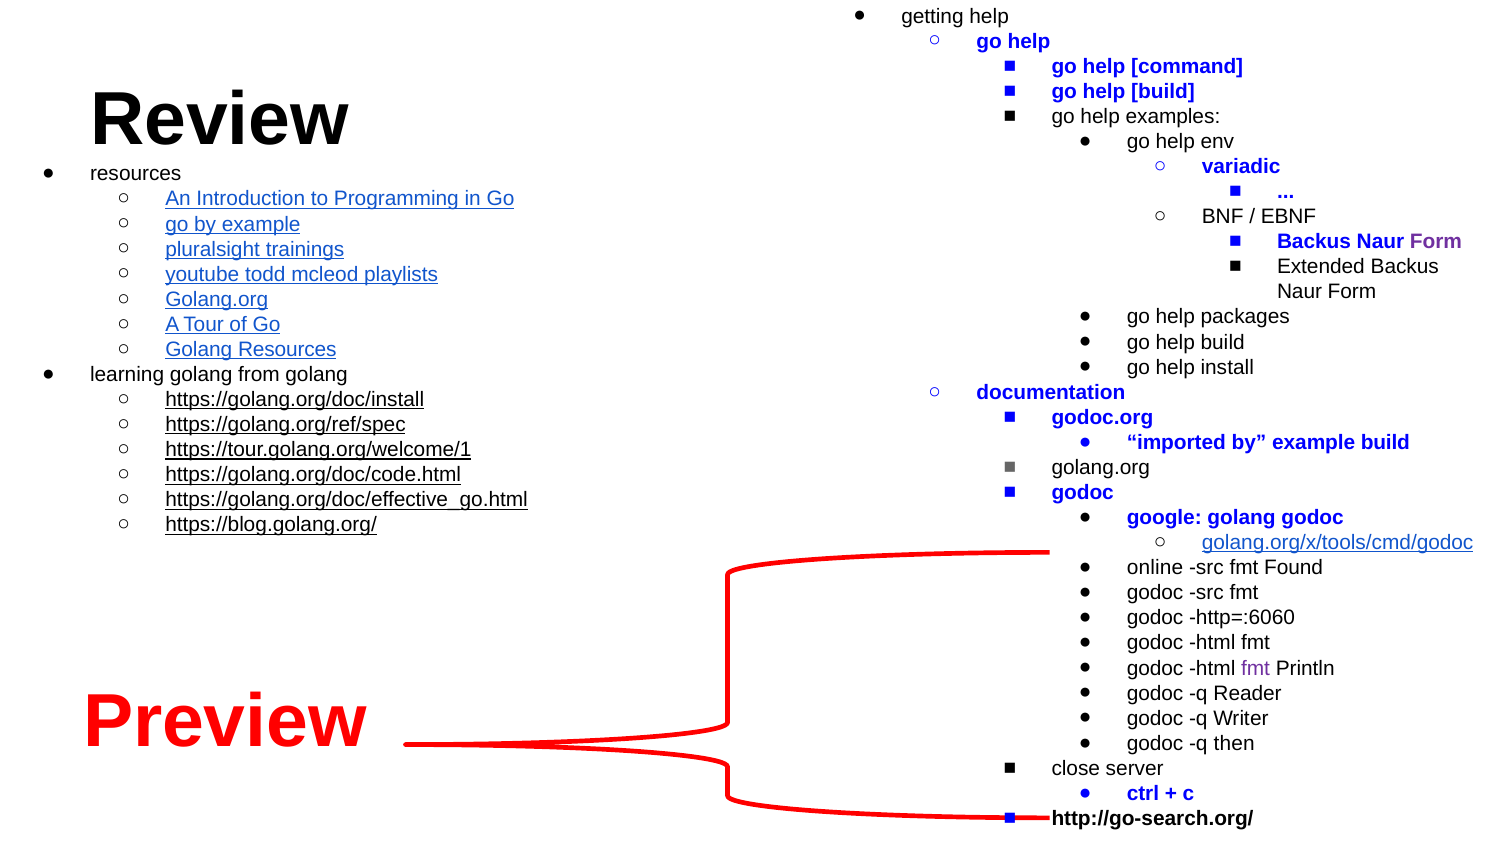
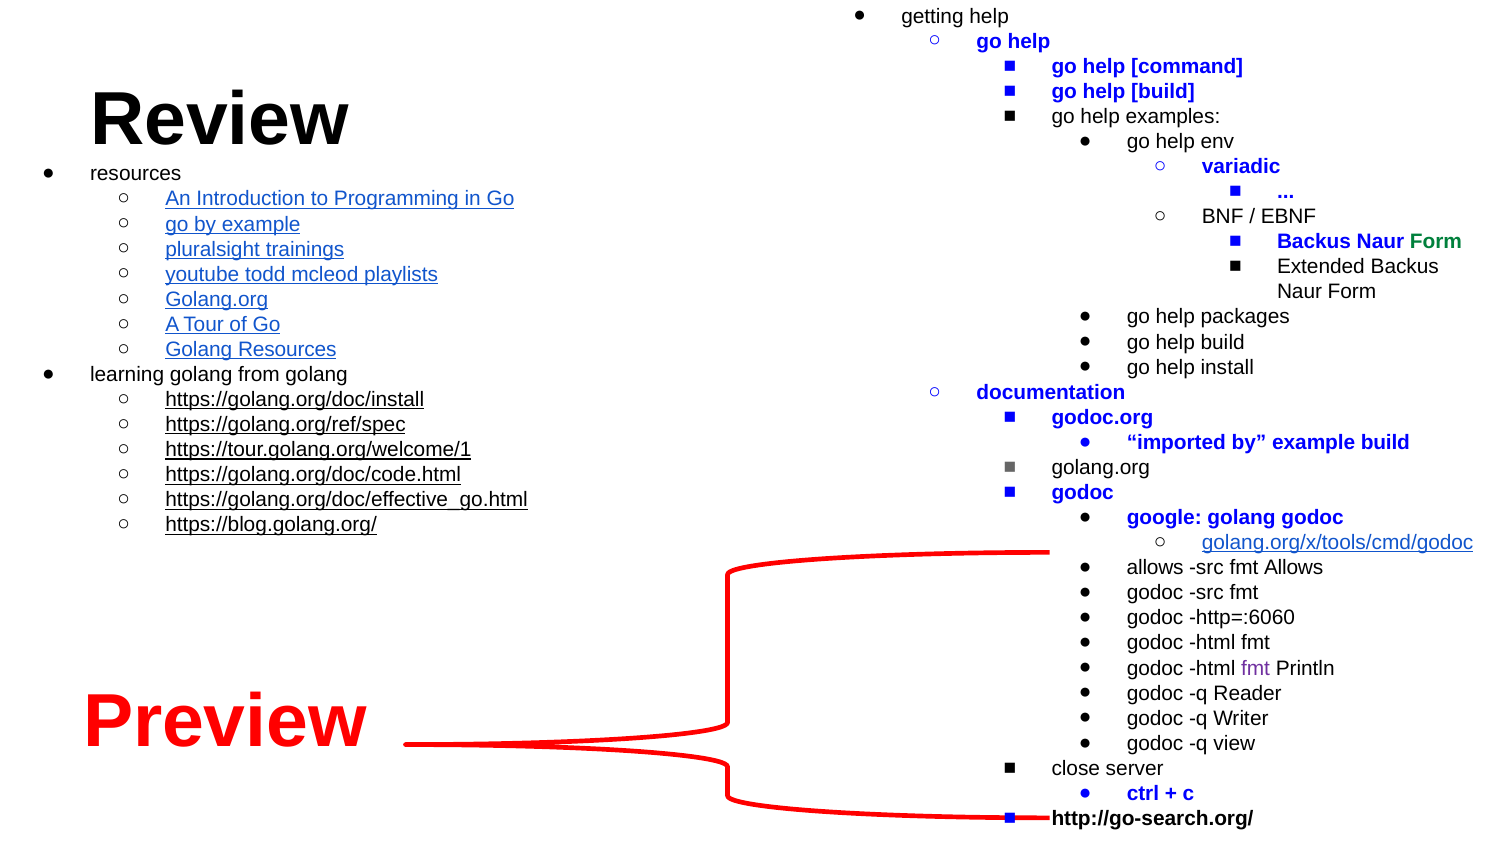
Form at (1436, 242) colour: purple -> green
online at (1155, 568): online -> allows
fmt Found: Found -> Allows
then: then -> view
